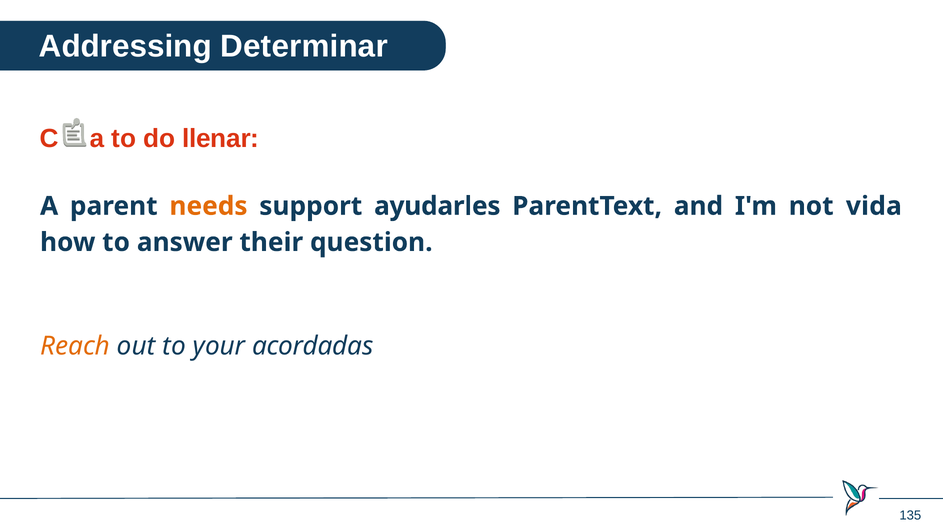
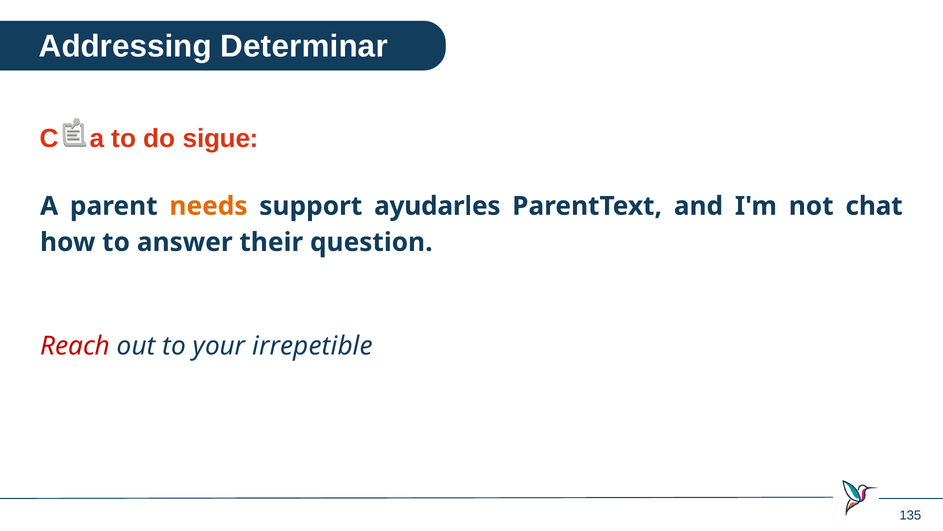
llenar: llenar -> sigue
vida: vida -> chat
Reach colour: orange -> red
acordadas: acordadas -> irrepetible
